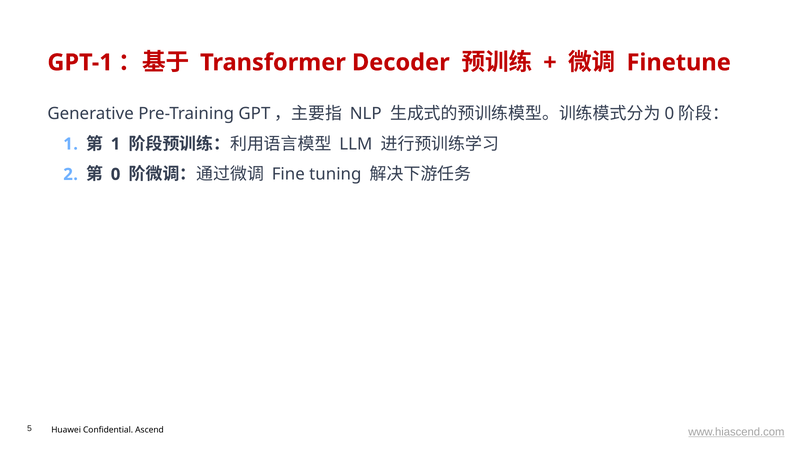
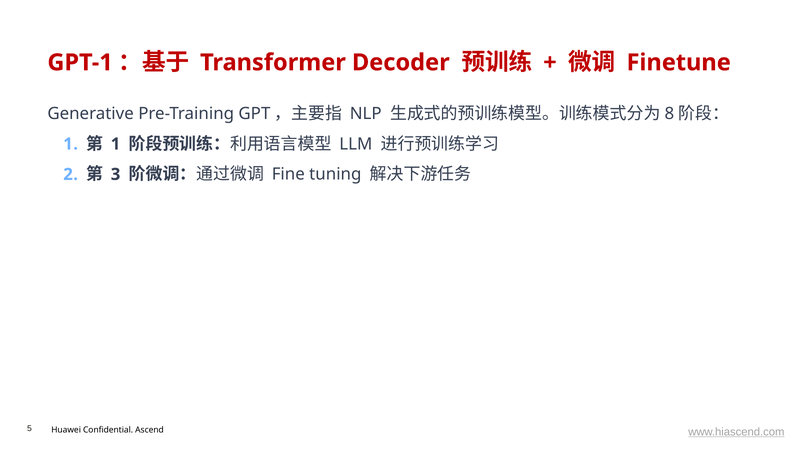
0 at (669, 113): 0 -> 8
0 at (116, 174): 0 -> 3
